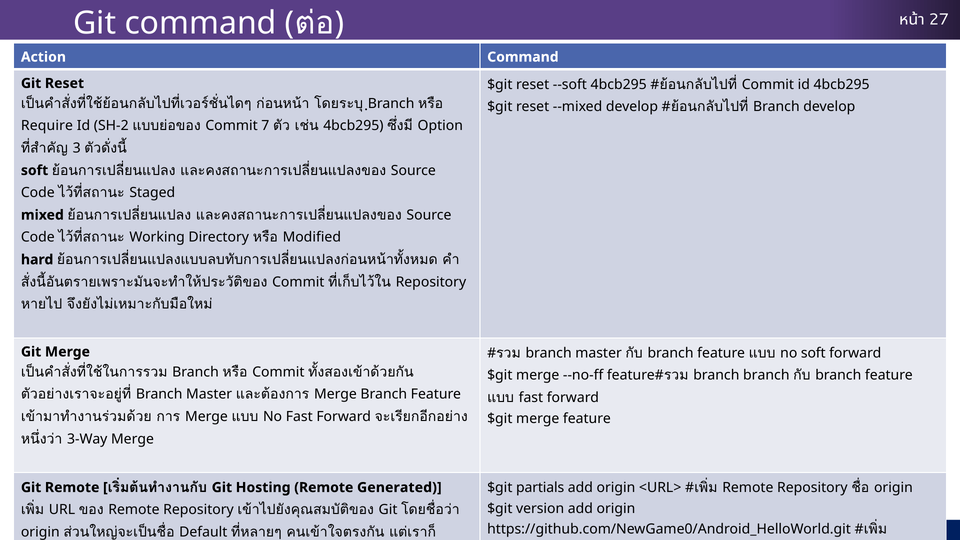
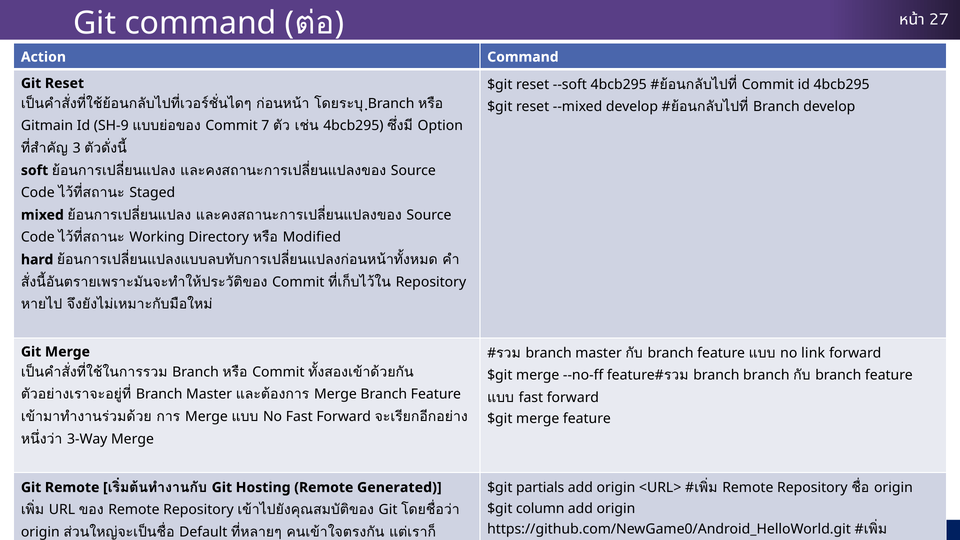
Require: Require -> Gitmain
SH-2: SH-2 -> SH-9
no soft: soft -> link
version: version -> column
